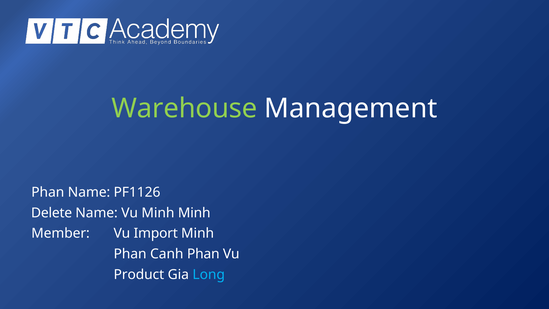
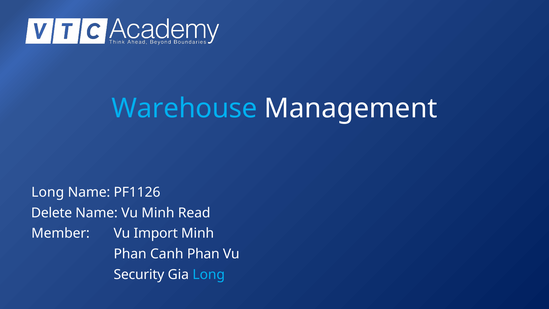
Warehouse colour: light green -> light blue
Phan at (48, 192): Phan -> Long
Minh Minh: Minh -> Read
Product: Product -> Security
